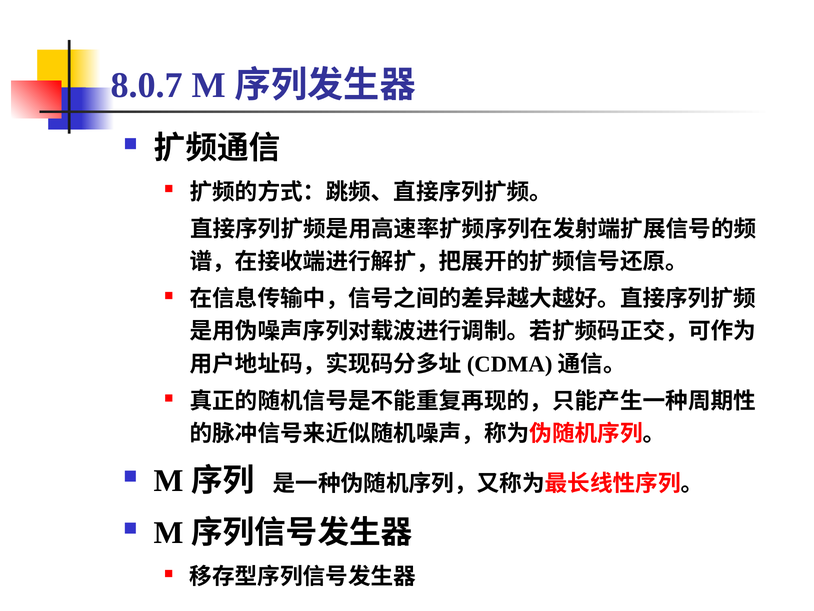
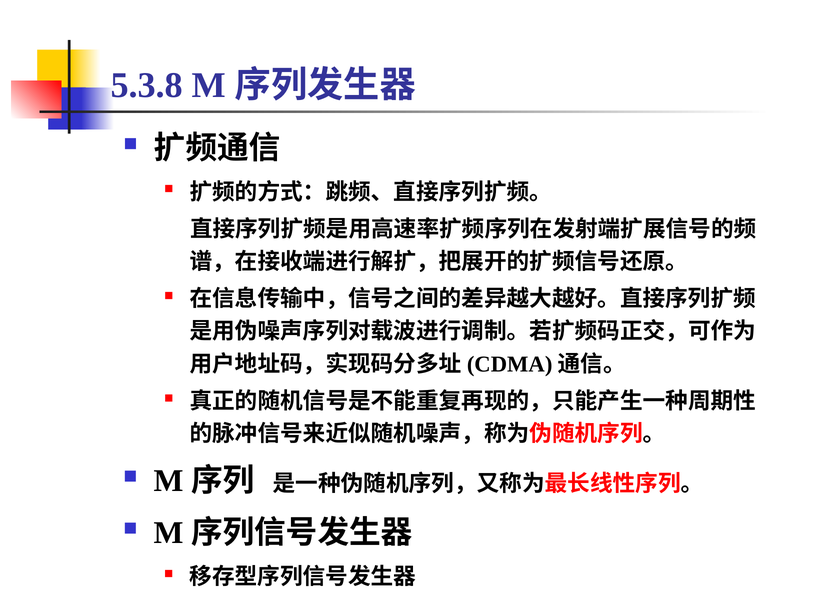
8.0.7: 8.0.7 -> 5.3.8
